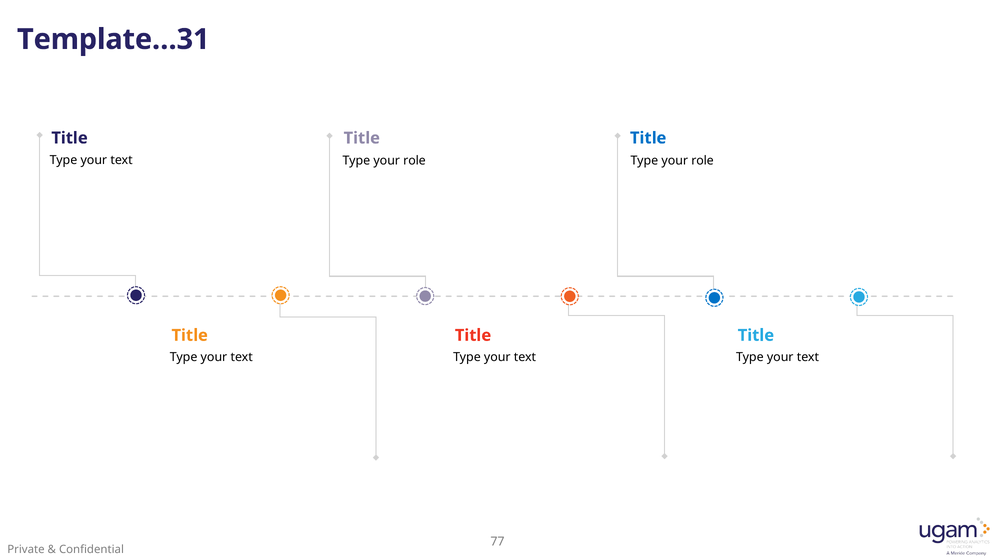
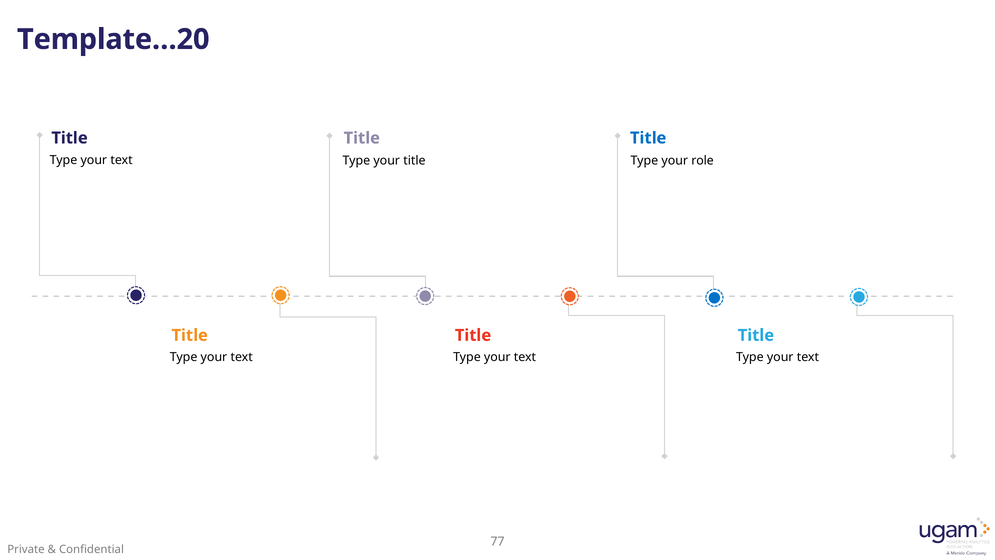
Template…31: Template…31 -> Template…20
role at (414, 161): role -> title
